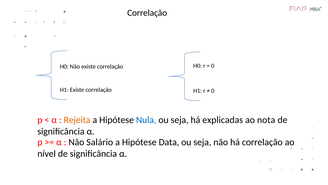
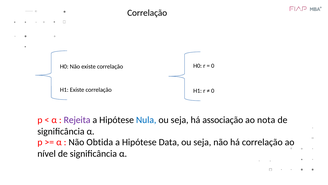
Rejeita colour: orange -> purple
explicadas: explicadas -> associação
Salário: Salário -> Obtida
